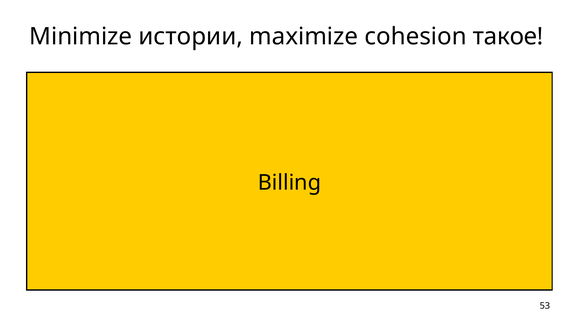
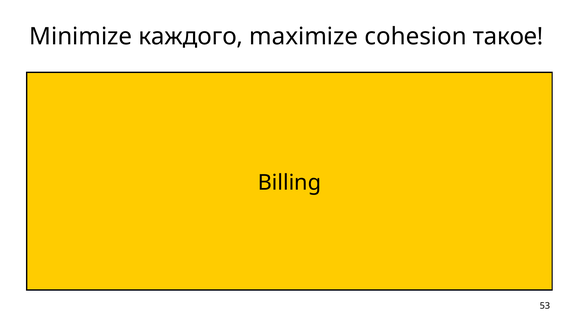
истории: истории -> каждого
